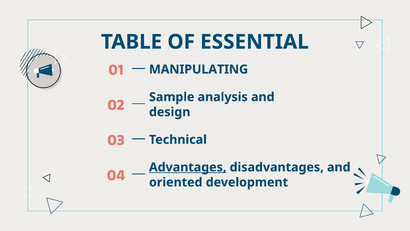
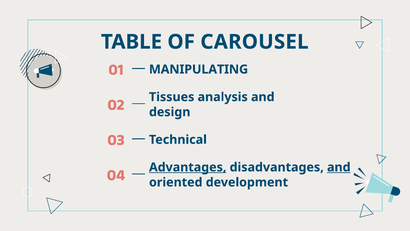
ESSENTIAL: ESSENTIAL -> CAROUSEL
Sample: Sample -> Tissues
and at (339, 167) underline: none -> present
